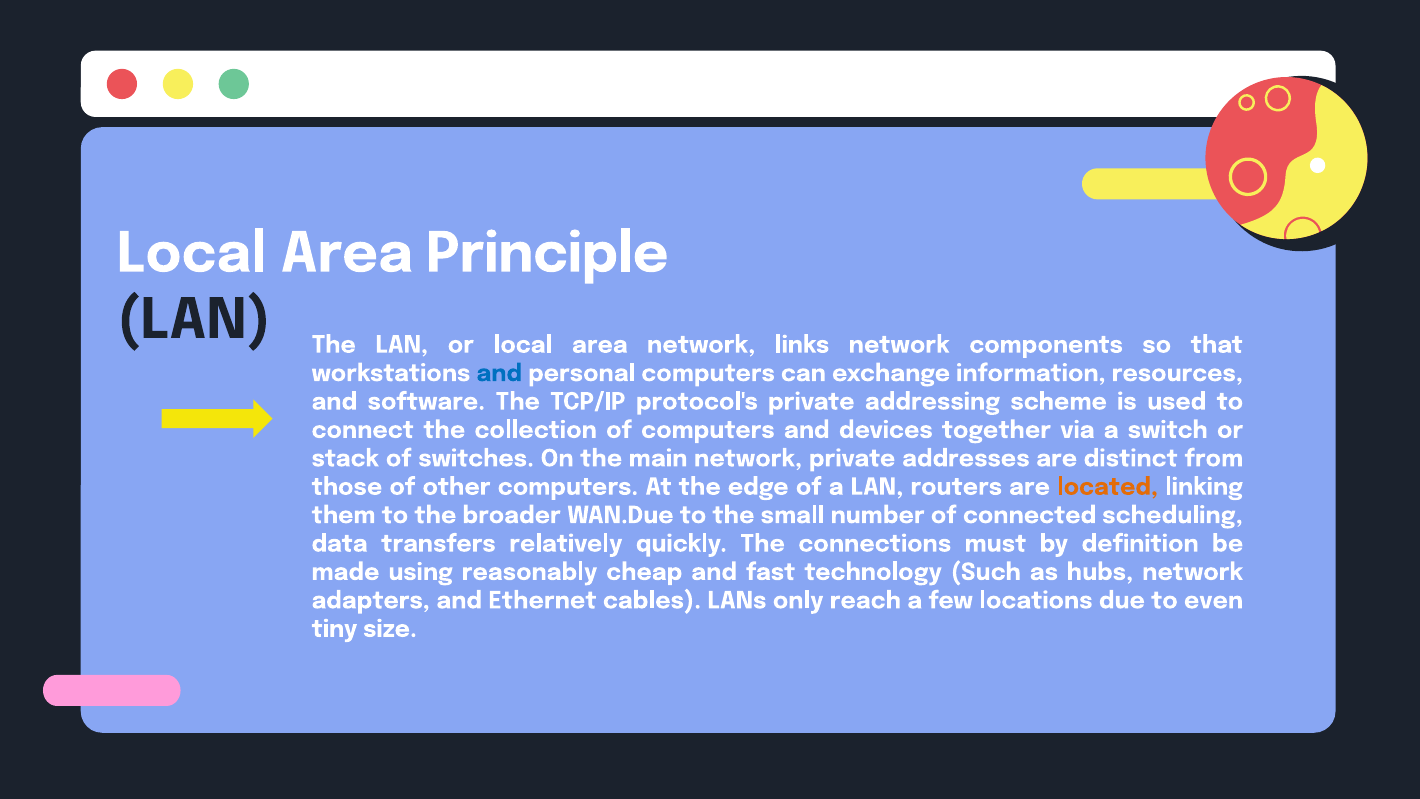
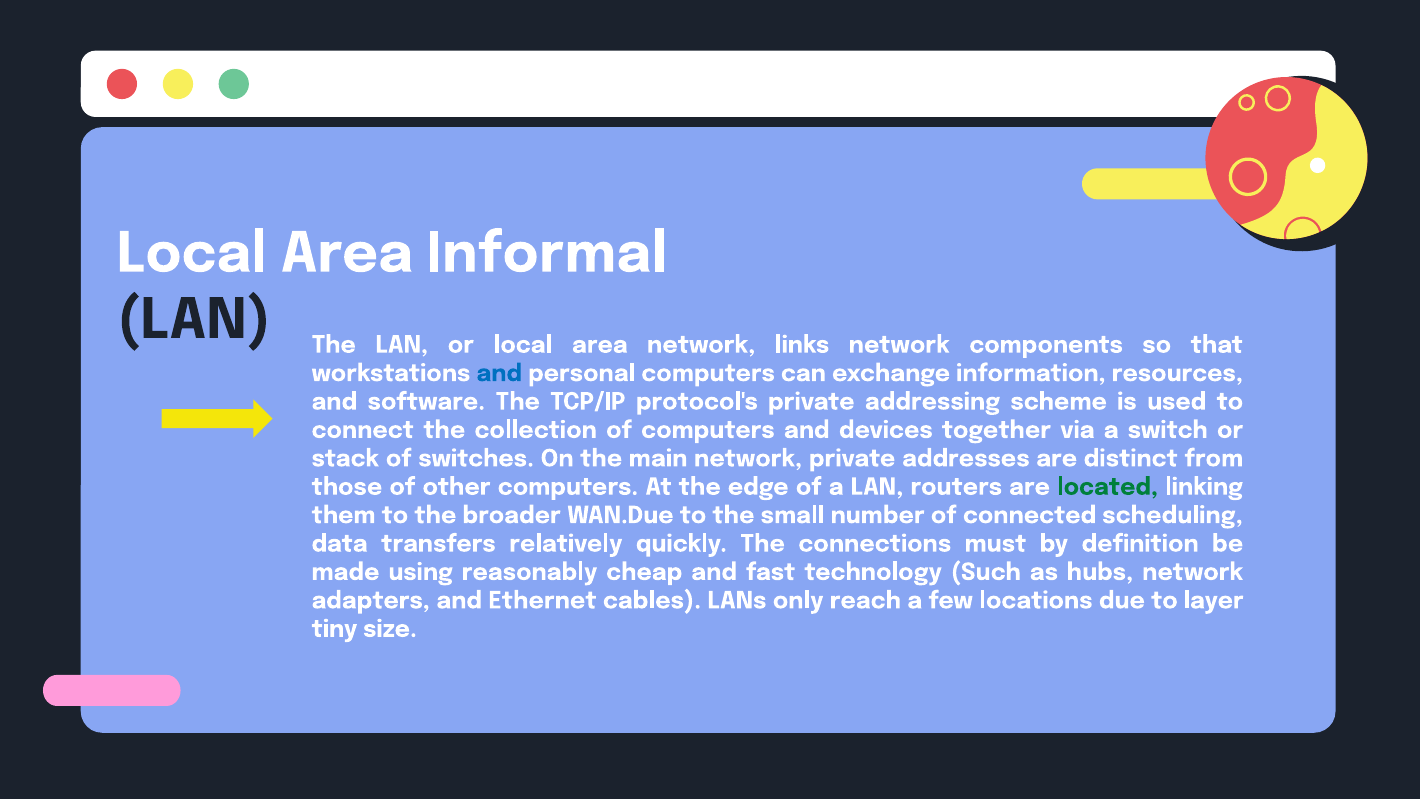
Principle: Principle -> Informal
located colour: orange -> green
even: even -> layer
